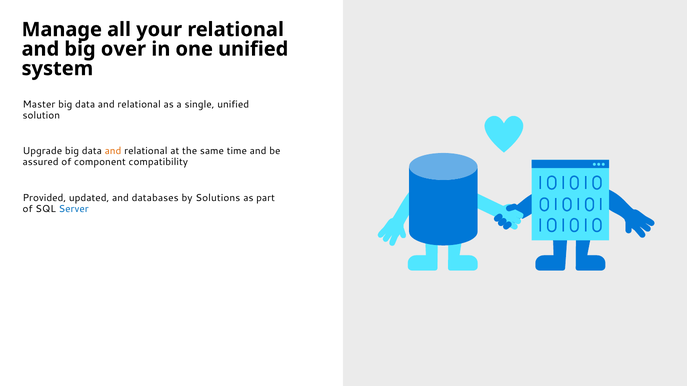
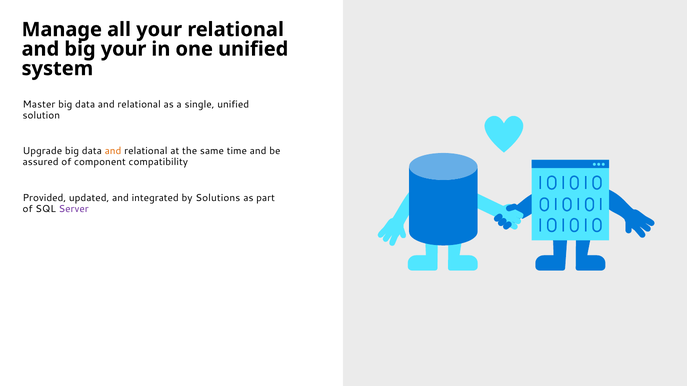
big over: over -> your
databases: databases -> integrated
Server colour: blue -> purple
